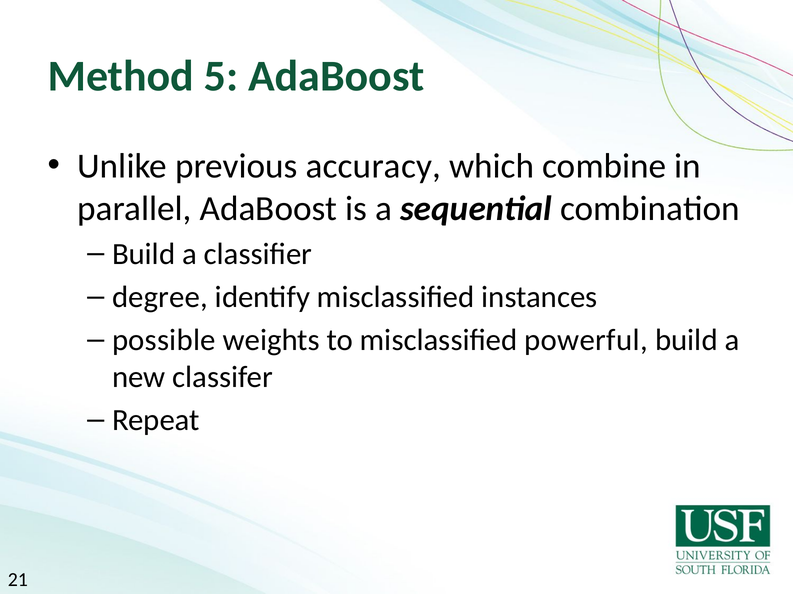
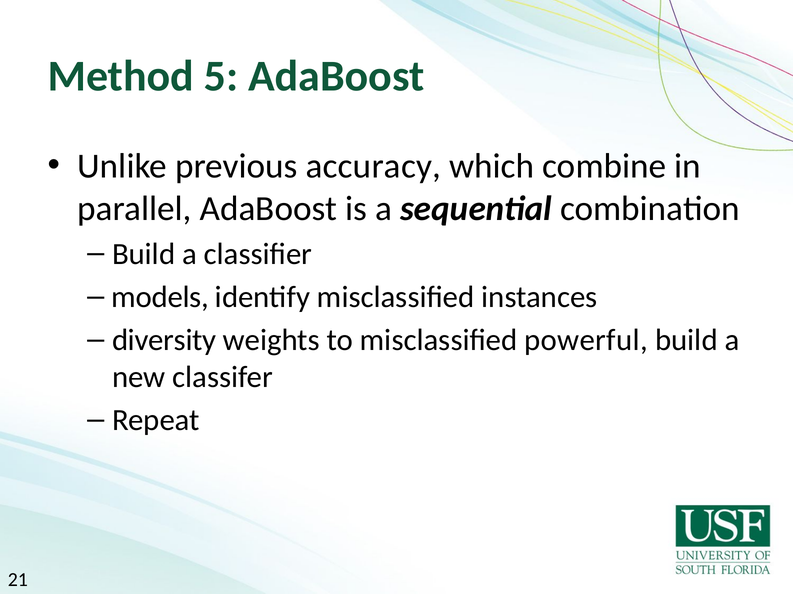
degree: degree -> models
possible: possible -> diversity
